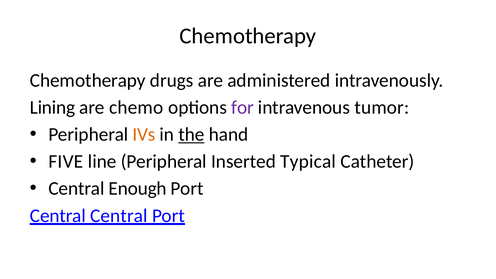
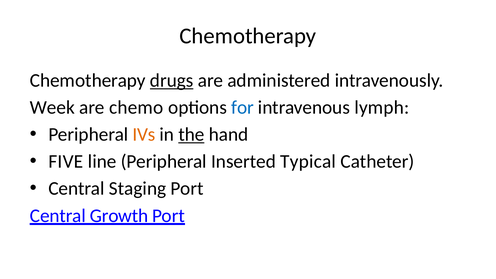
drugs underline: none -> present
Lining: Lining -> Week
for colour: purple -> blue
tumor: tumor -> lymph
Enough: Enough -> Staging
Central Central: Central -> Growth
